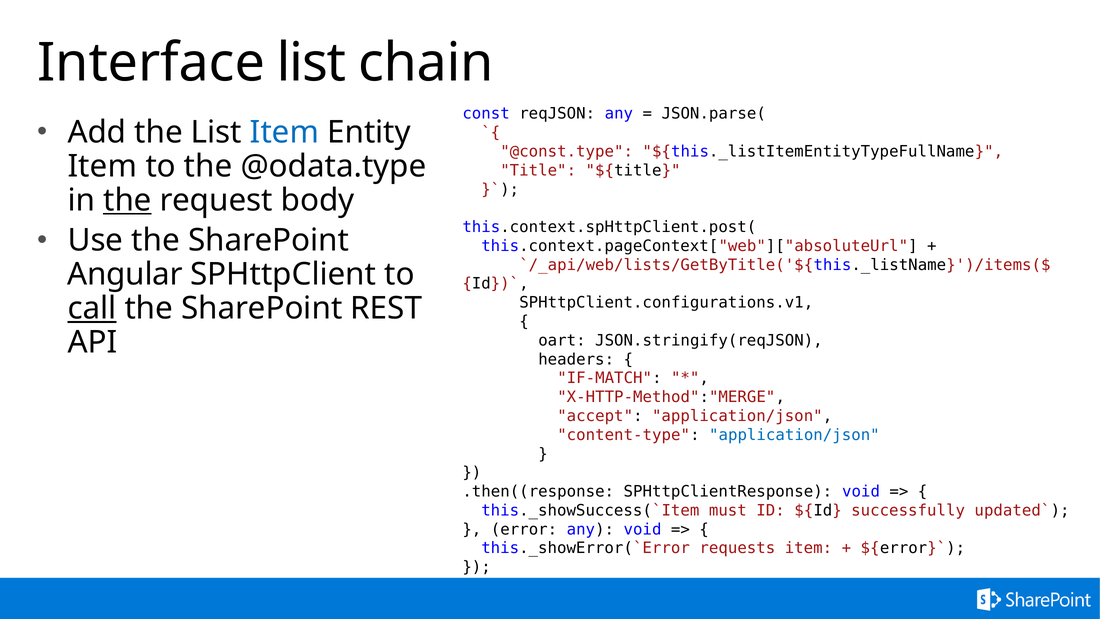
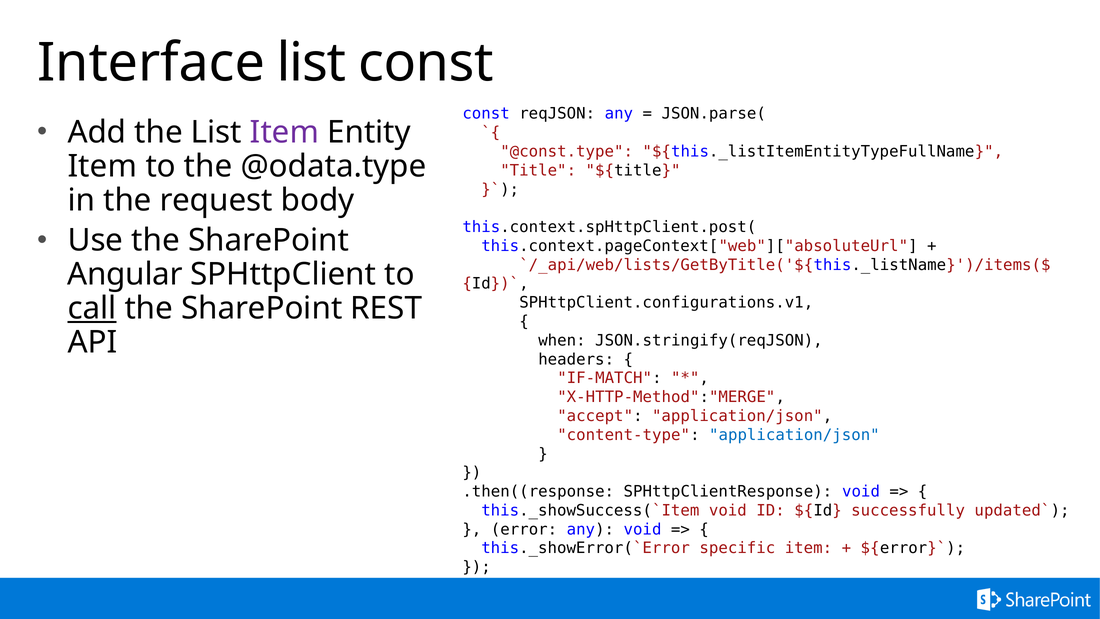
list chain: chain -> const
Item at (285, 132) colour: blue -> purple
the at (127, 200) underline: present -> none
oart: oart -> when
must at (728, 510): must -> void
requests: requests -> specific
